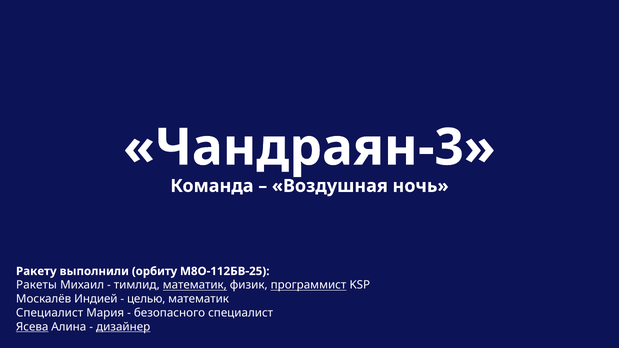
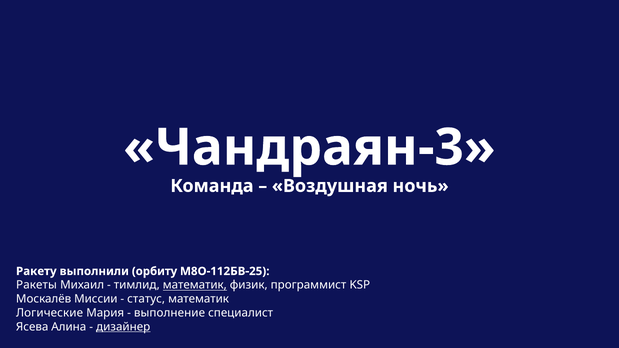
программист underline: present -> none
Индией: Индией -> Миссии
целью: целью -> статус
Специалист at (50, 313): Специалист -> Логические
безопасного: безопасного -> выполнение
Ясева underline: present -> none
